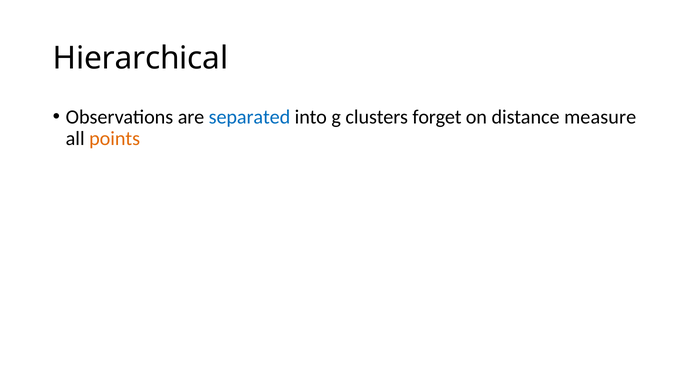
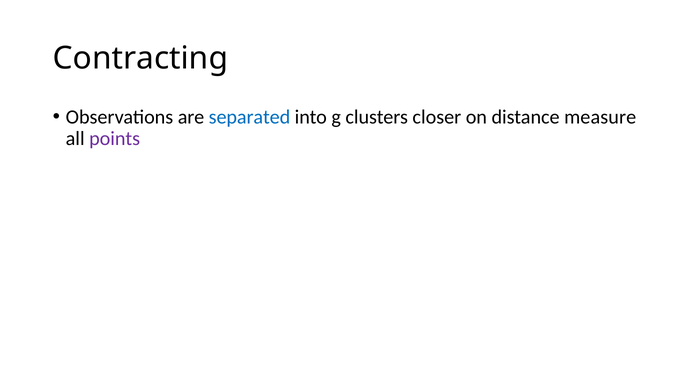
Hierarchical: Hierarchical -> Contracting
forget: forget -> closer
points colour: orange -> purple
